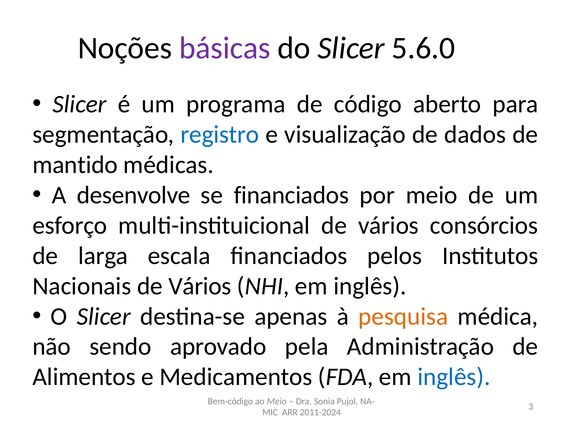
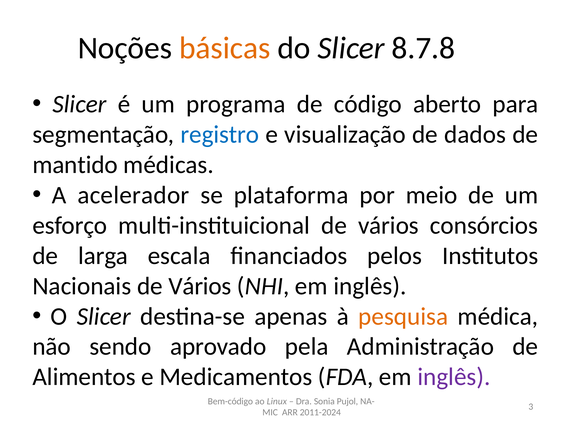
básicas colour: purple -> orange
5.6.0: 5.6.0 -> 8.7.8
desenvolve: desenvolve -> acelerador
se financiados: financiados -> plataforma
inglês at (454, 376) colour: blue -> purple
ao Meio: Meio -> Linux
